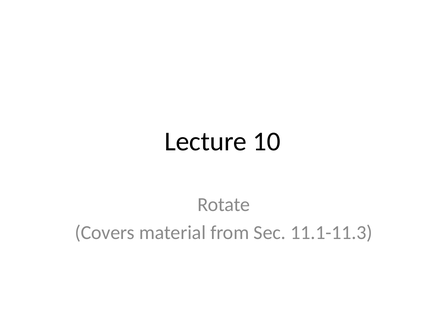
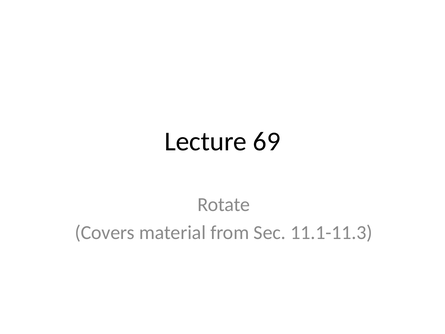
10: 10 -> 69
